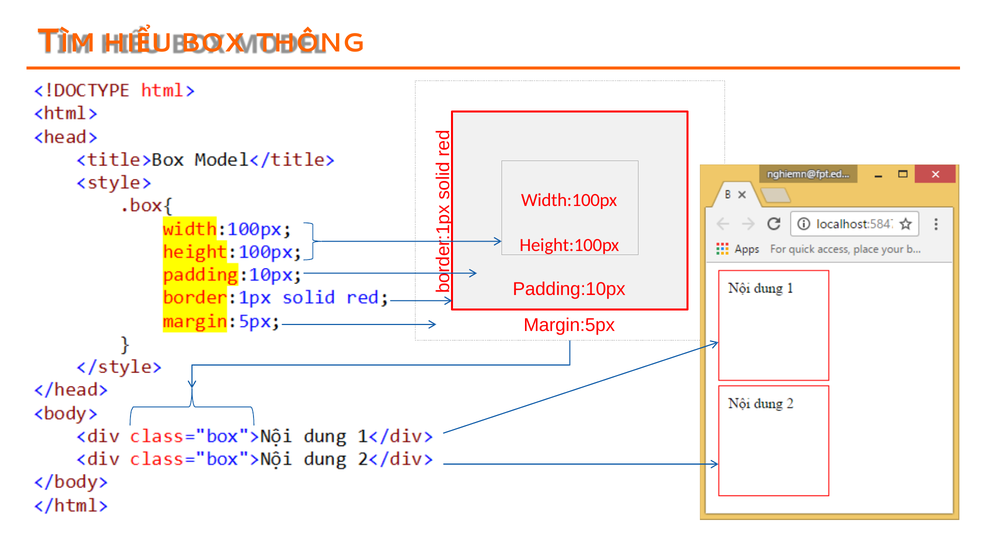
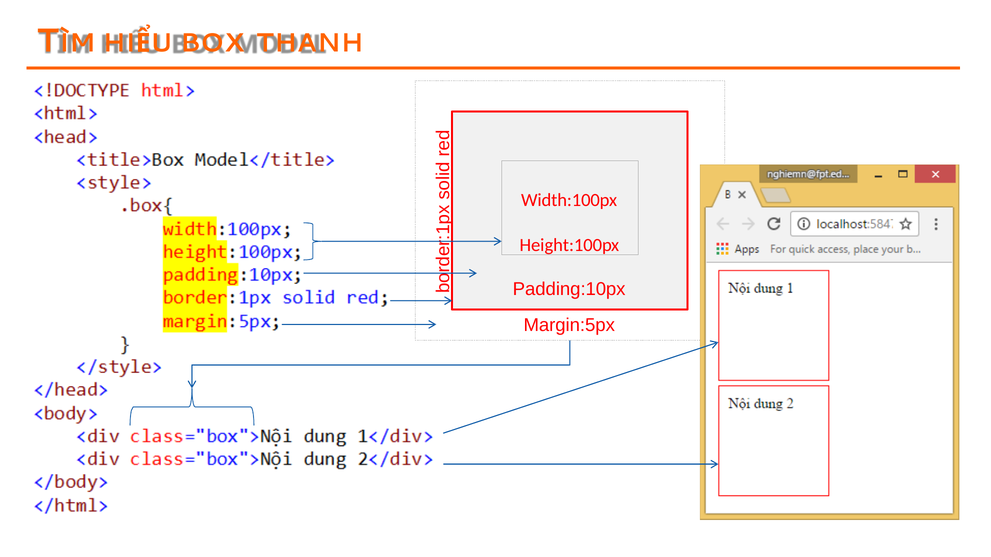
THÔNG: THÔNG -> THANH
